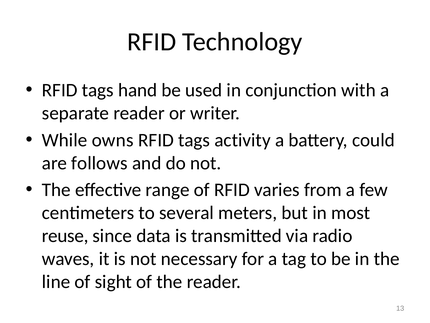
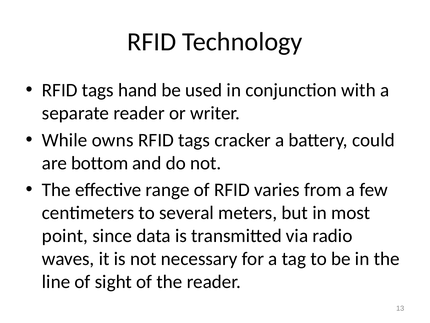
activity: activity -> cracker
follows: follows -> bottom
reuse: reuse -> point
